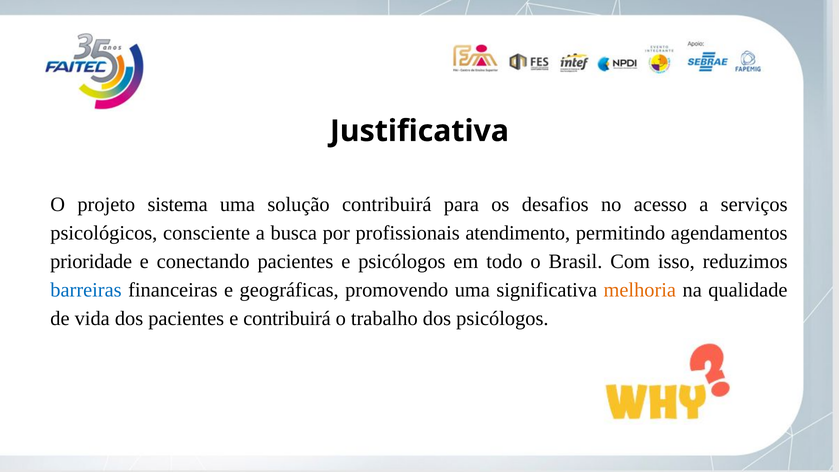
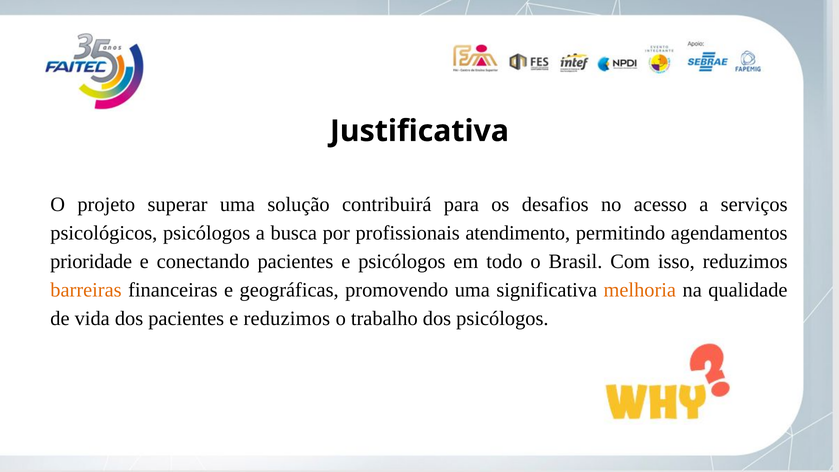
sistema: sistema -> superar
psicológicos consciente: consciente -> psicólogos
barreiras colour: blue -> orange
e contribuirá: contribuirá -> reduzimos
